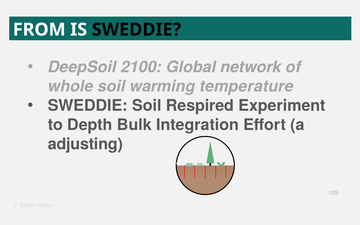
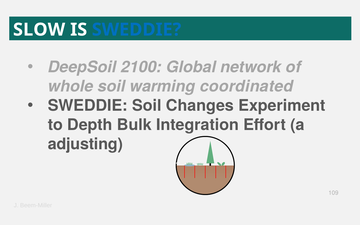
FROM: FROM -> SLOW
SWEDDIE at (136, 30) colour: black -> blue
temperature: temperature -> coordinated
Respired: Respired -> Changes
